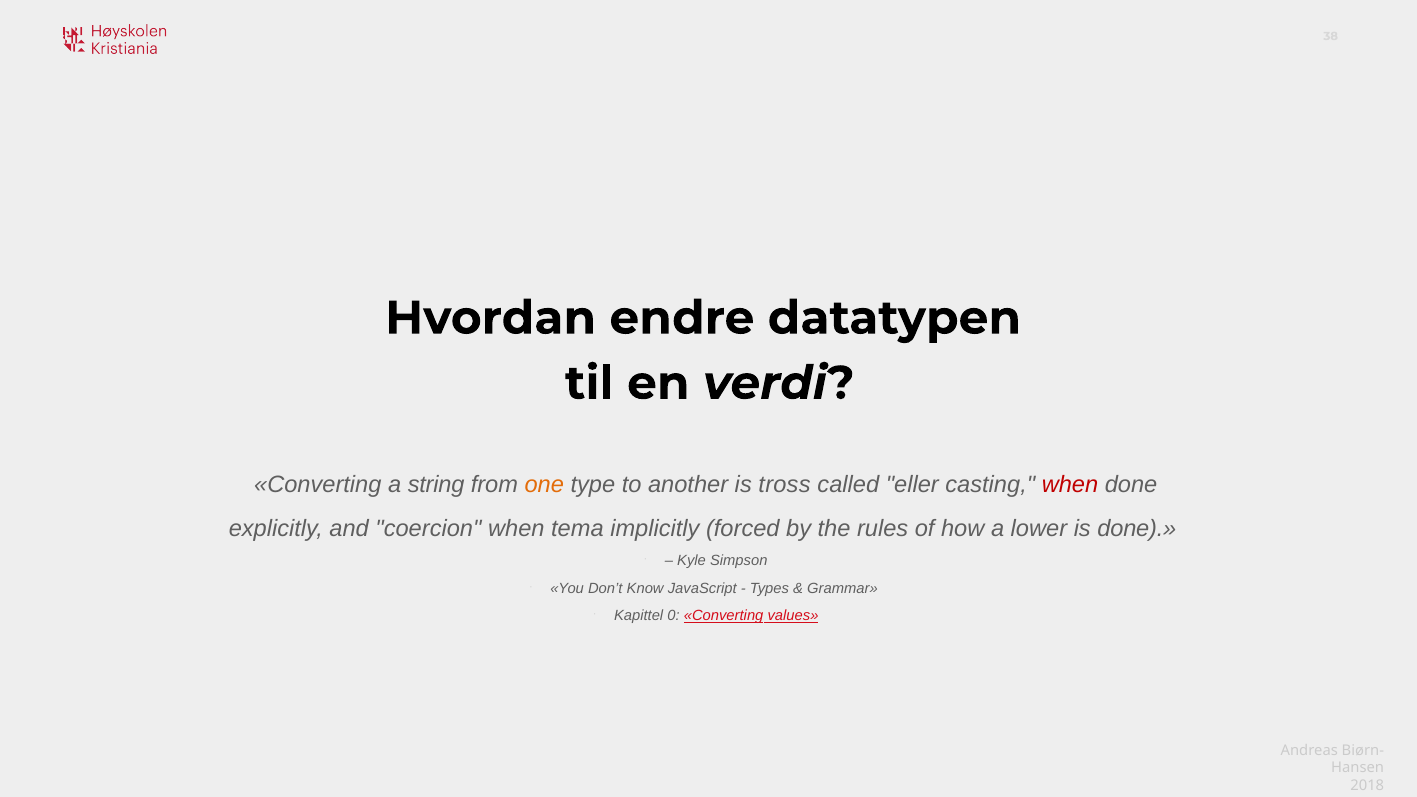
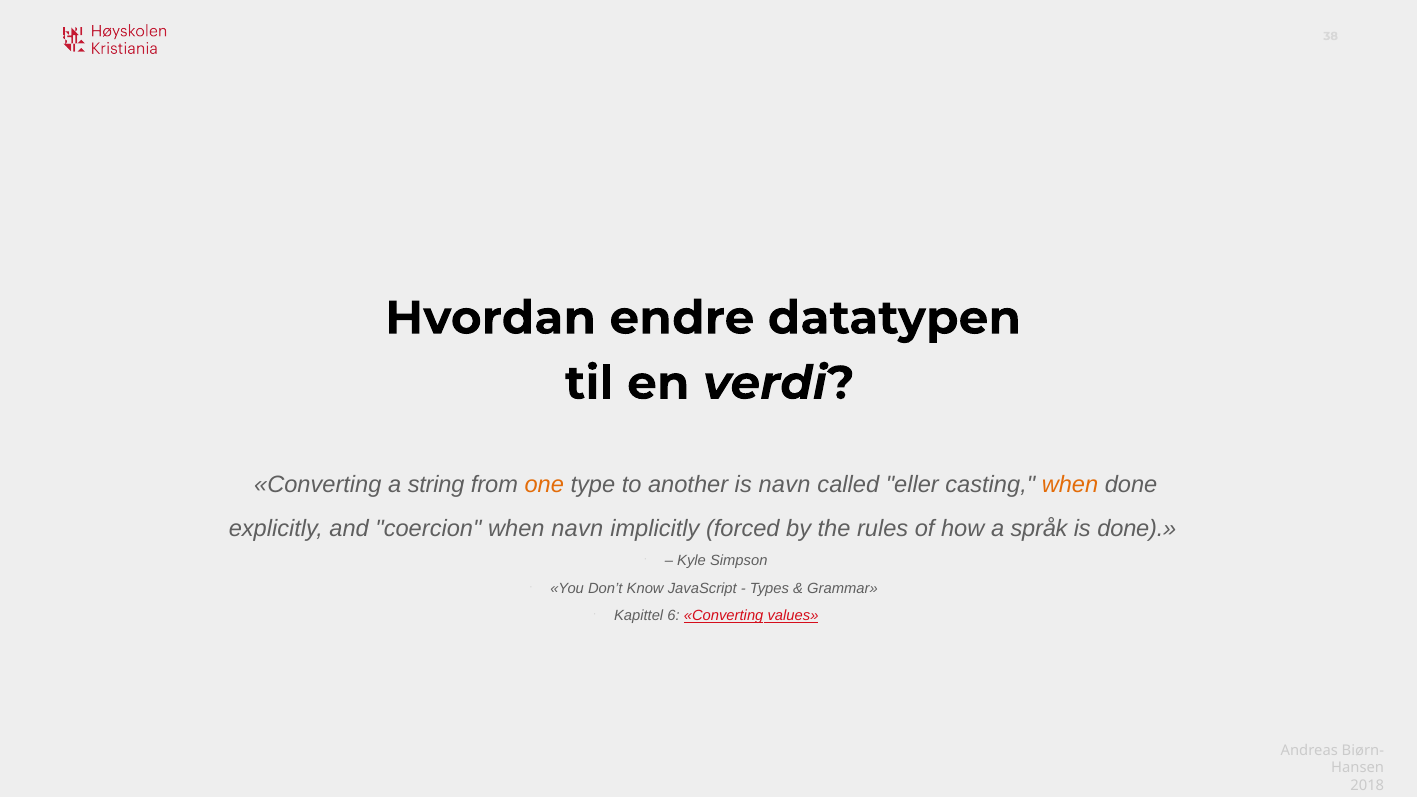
is tross: tross -> navn
when at (1070, 485) colour: red -> orange
when tema: tema -> navn
lower: lower -> språk
0: 0 -> 6
